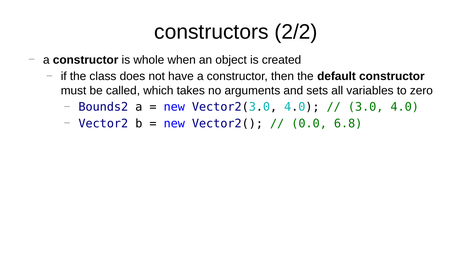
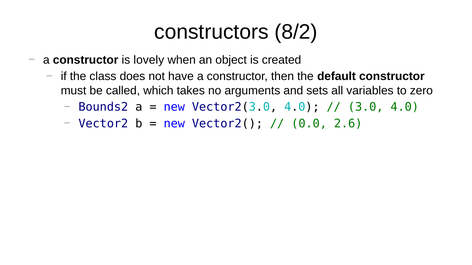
2/2: 2/2 -> 8/2
whole: whole -> lovely
6.8: 6.8 -> 2.6
